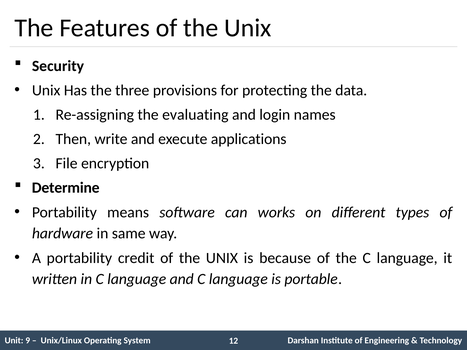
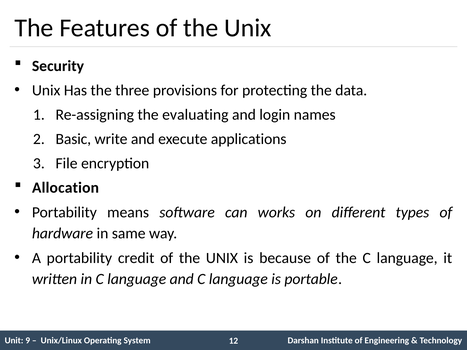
Then: Then -> Basic
Determine: Determine -> Allocation
